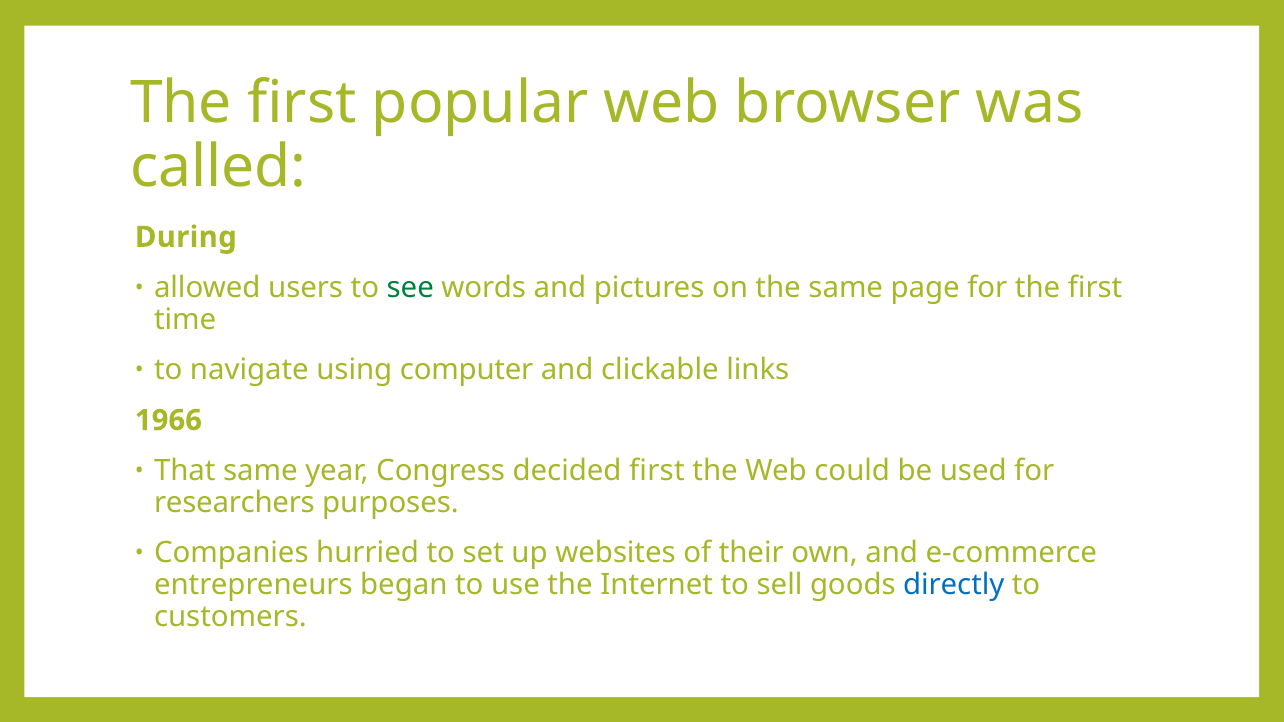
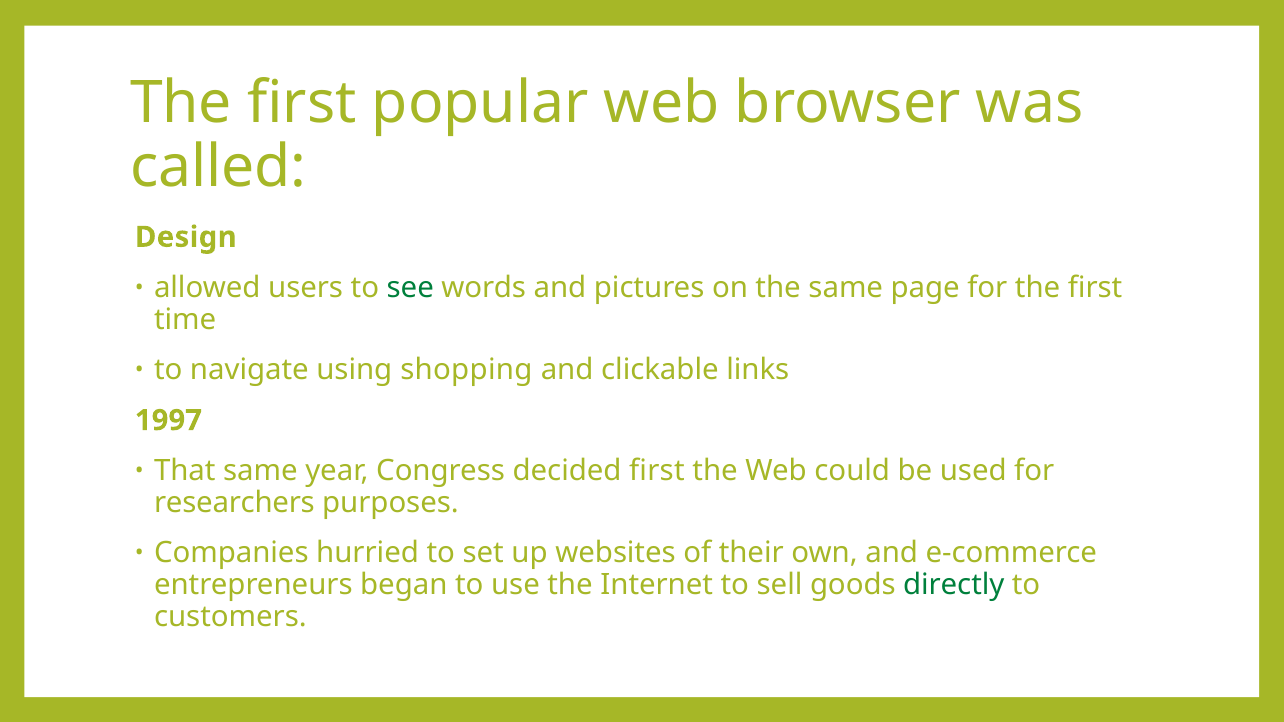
During: During -> Design
computer: computer -> shopping
1966: 1966 -> 1997
directly colour: blue -> green
